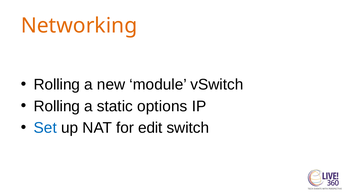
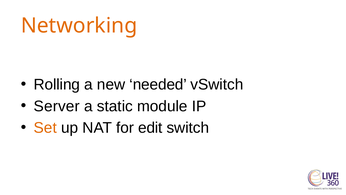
module: module -> needed
Rolling at (57, 106): Rolling -> Server
options: options -> module
Set colour: blue -> orange
